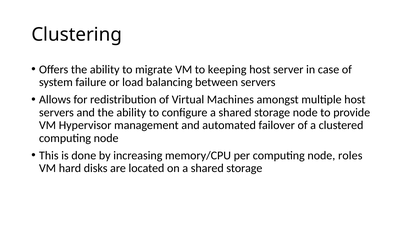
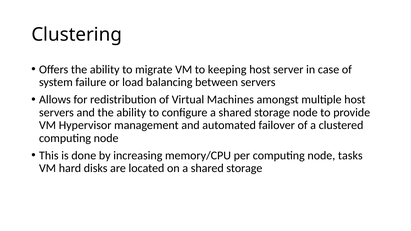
roles: roles -> tasks
